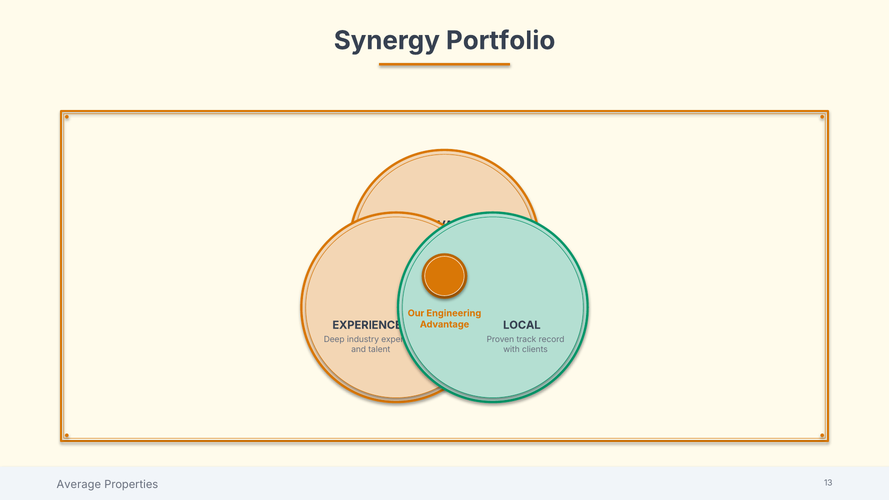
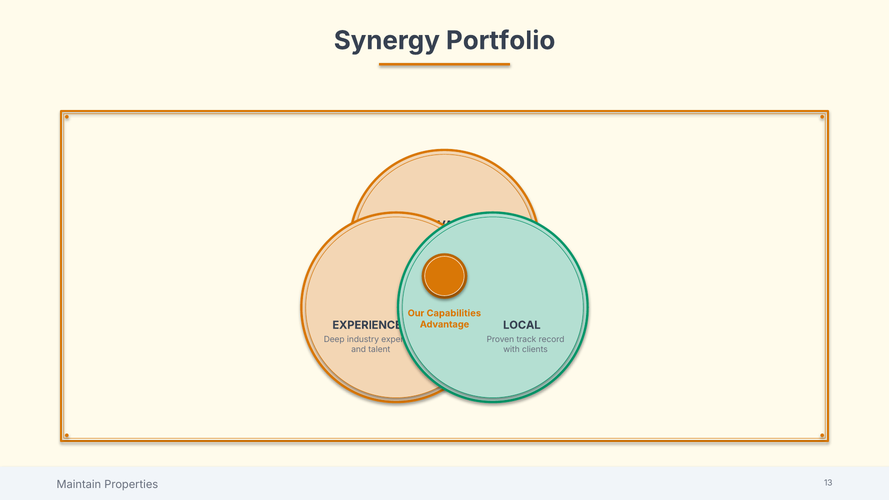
Engineering: Engineering -> Capabilities
Average: Average -> Maintain
